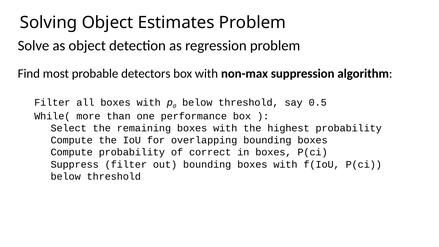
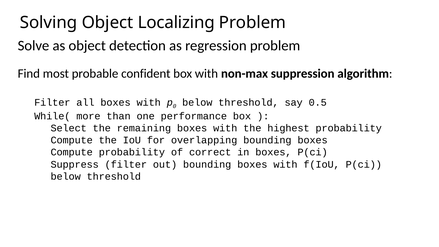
Estimates: Estimates -> Localizing
detectors: detectors -> confident
